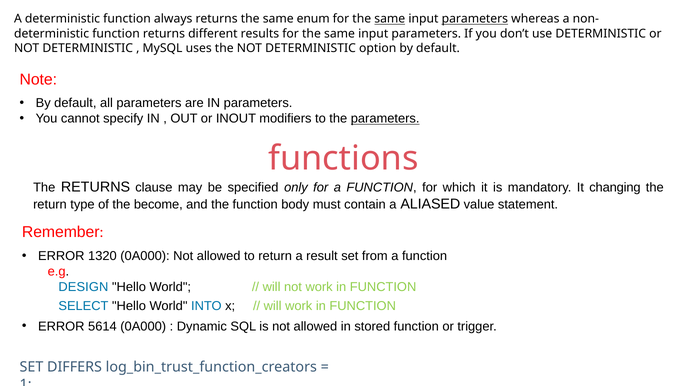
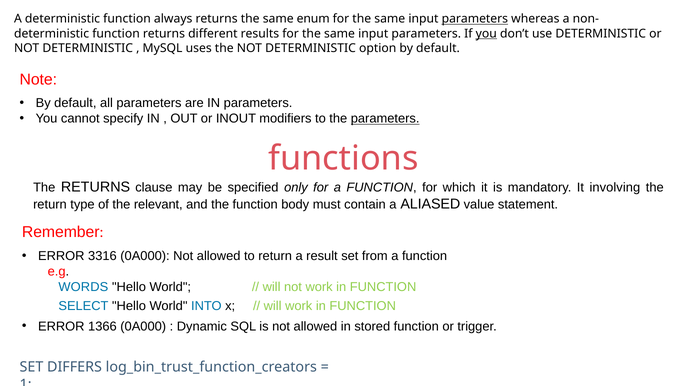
same at (390, 19) underline: present -> none
you at (486, 34) underline: none -> present
changing: changing -> involving
become: become -> relevant
1320: 1320 -> 3316
DESIGN: DESIGN -> WORDS
5614: 5614 -> 1366
